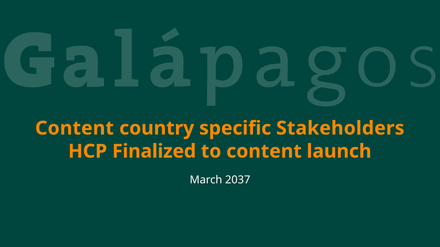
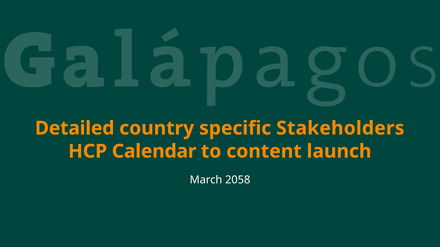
Content at (74, 128): Content -> Detailed
Finalized: Finalized -> Calendar
2037: 2037 -> 2058
